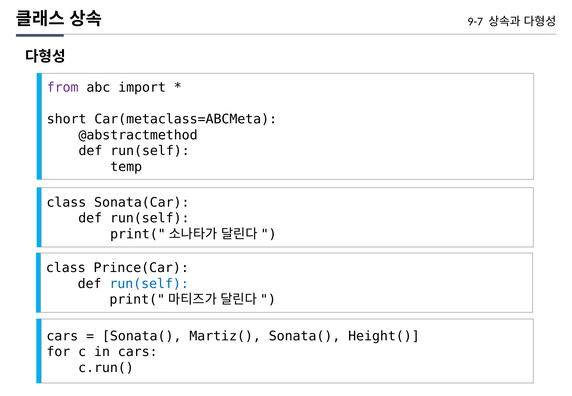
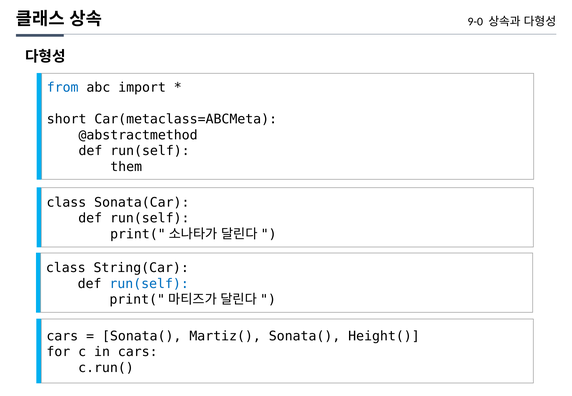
9-7: 9-7 -> 9-0
from colour: purple -> blue
temp: temp -> them
Prince(Car: Prince(Car -> String(Car
